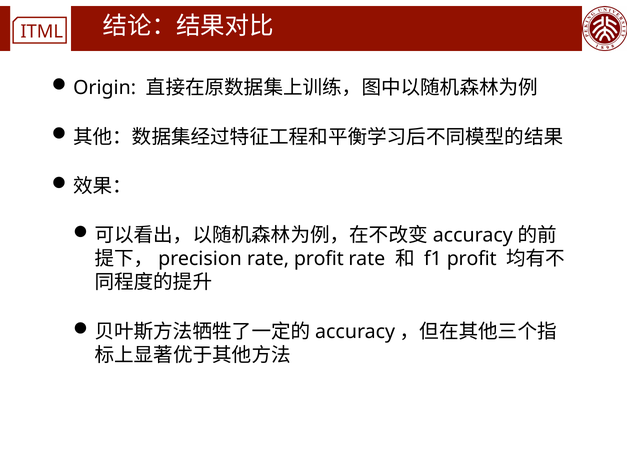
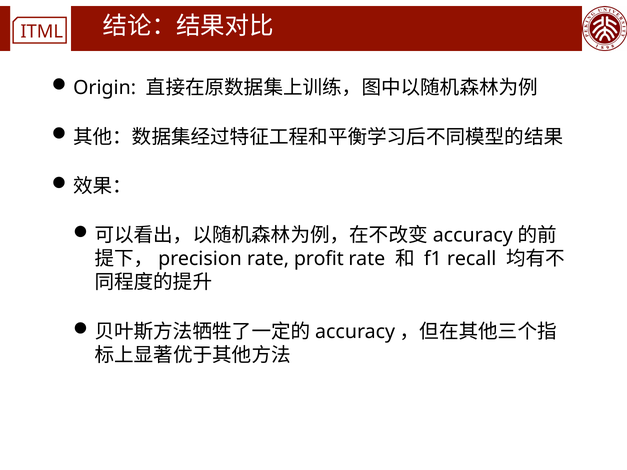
f1 profit: profit -> recall
